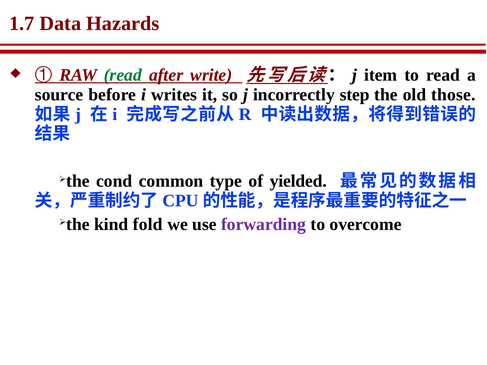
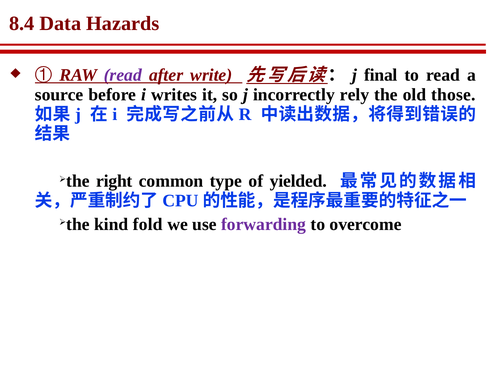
1.7: 1.7 -> 8.4
read at (123, 75) colour: green -> purple
item: item -> final
step: step -> rely
cond: cond -> right
